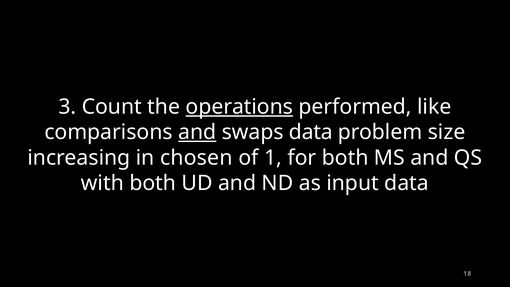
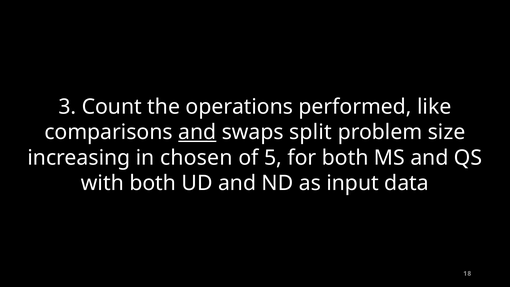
operations underline: present -> none
swaps data: data -> split
1: 1 -> 5
